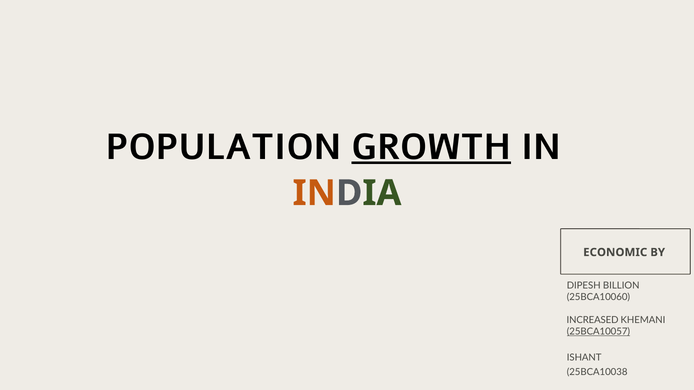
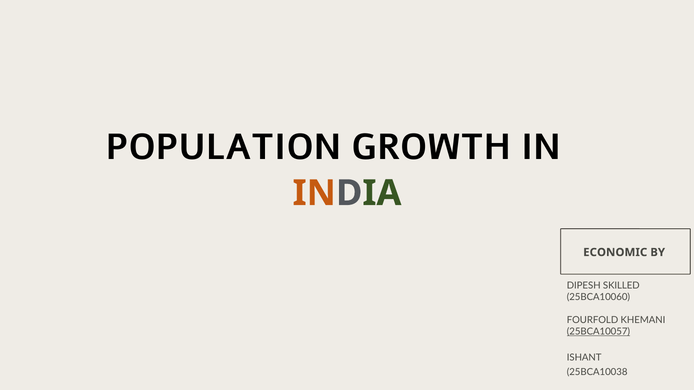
GROWTH underline: present -> none
BILLION: BILLION -> SKILLED
INCREASED: INCREASED -> FOURFOLD
